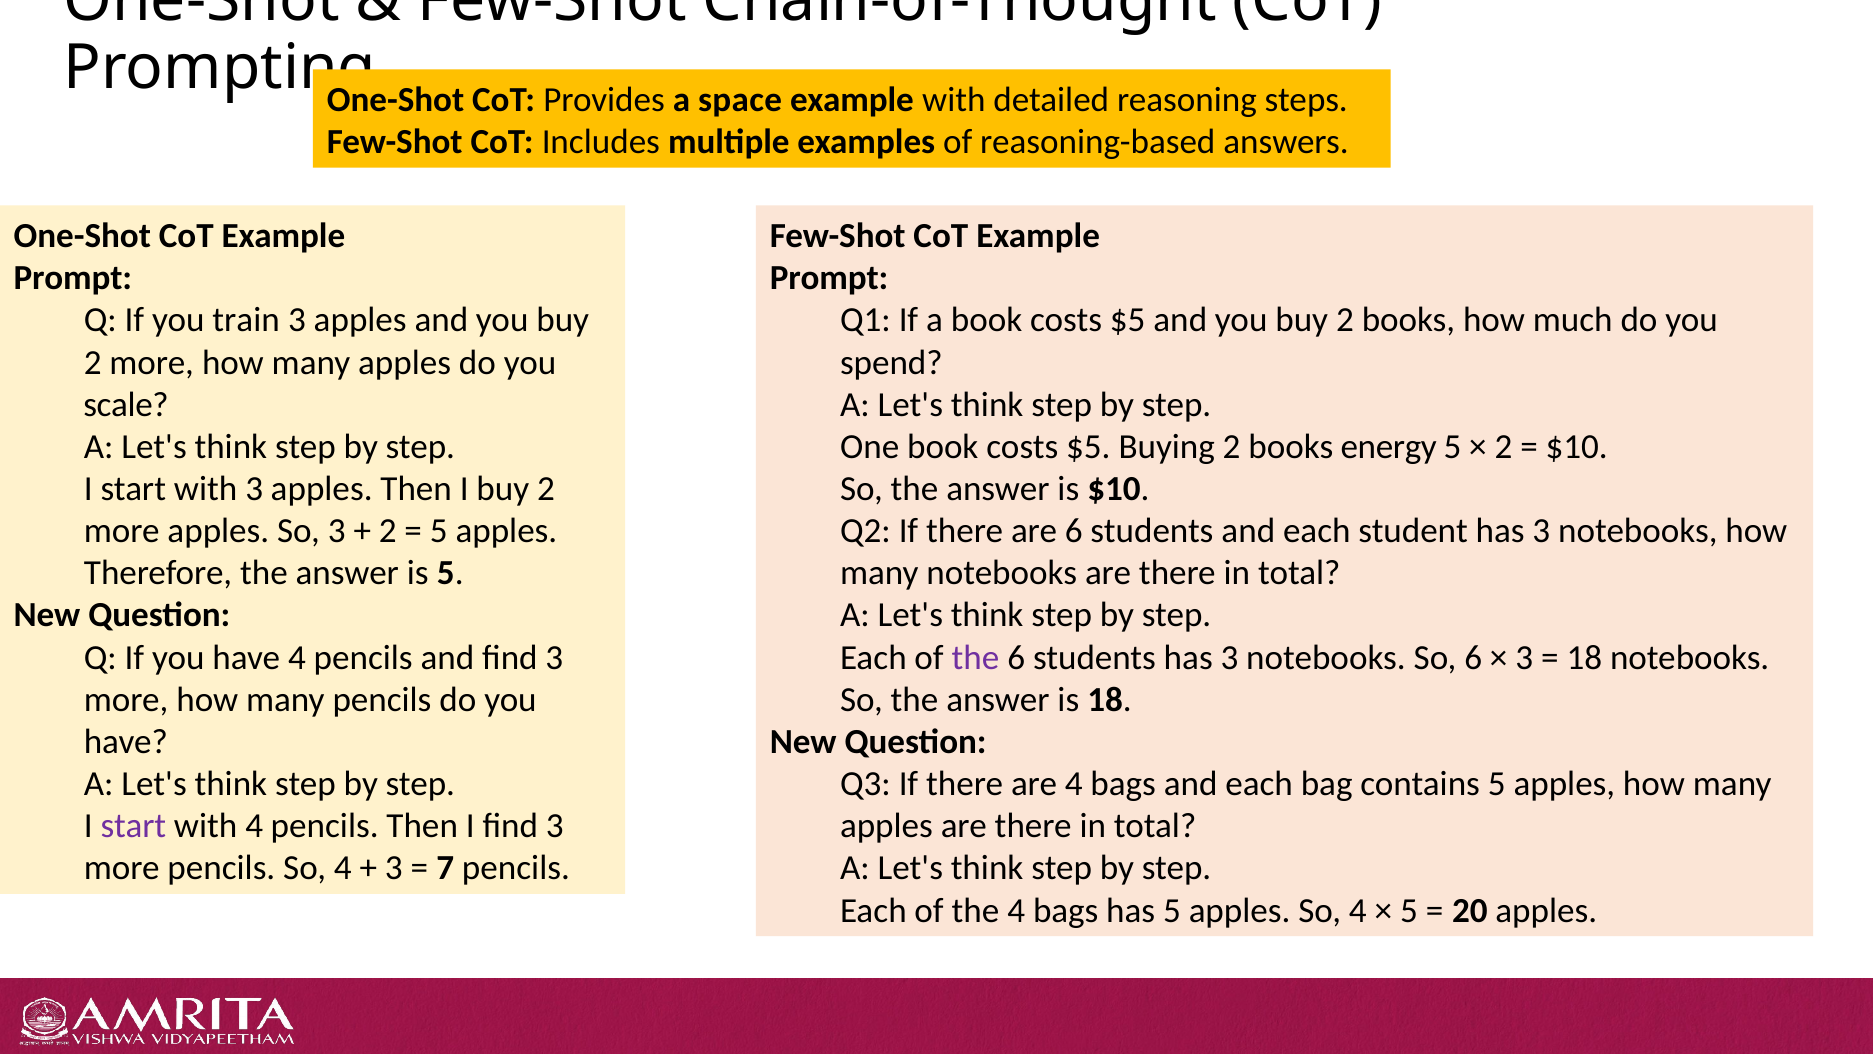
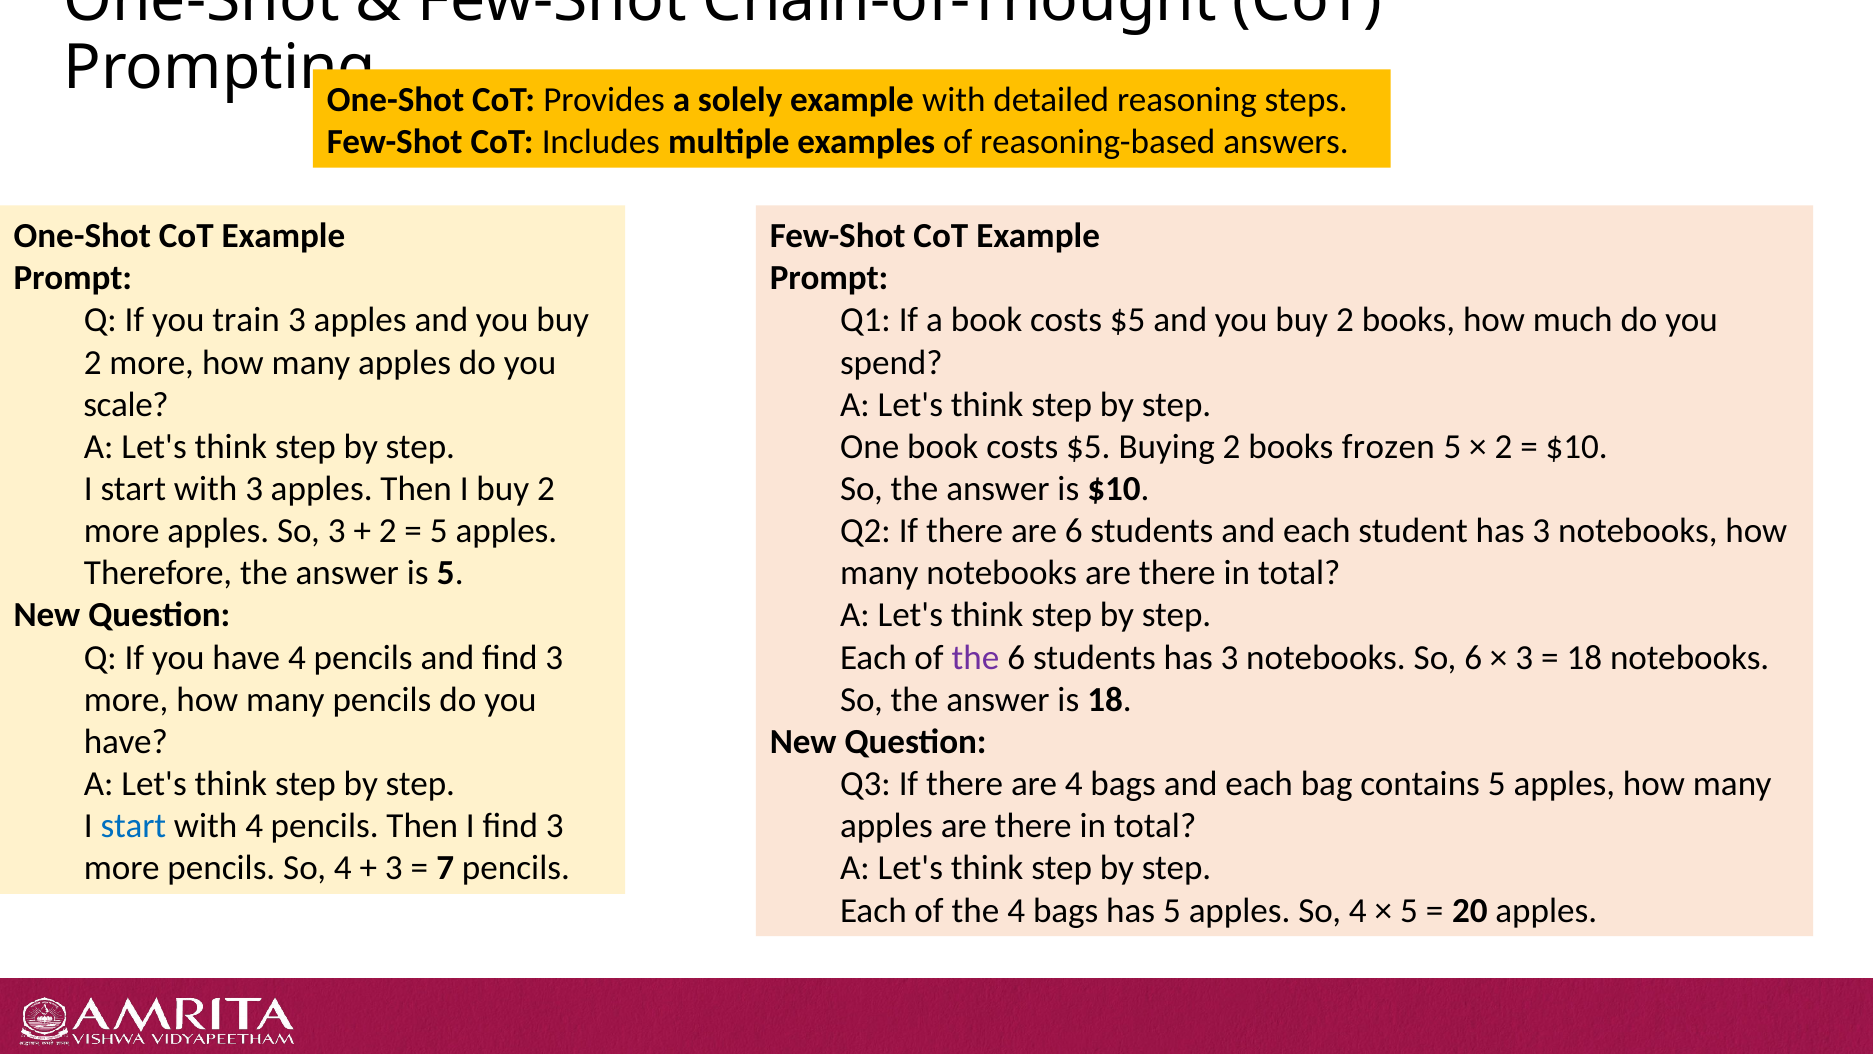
space: space -> solely
energy: energy -> frozen
start at (133, 826) colour: purple -> blue
